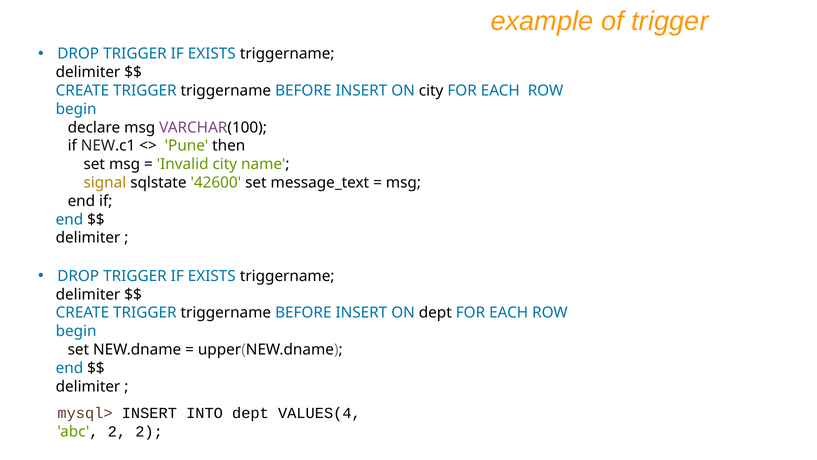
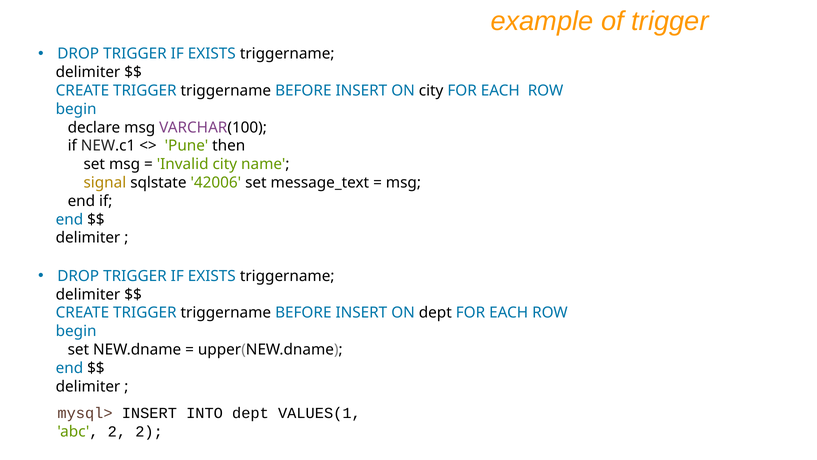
42600: 42600 -> 42006
VALUES(4: VALUES(4 -> VALUES(1
